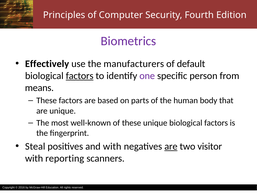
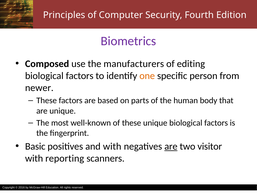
Effectively: Effectively -> Composed
default: default -> editing
factors at (80, 76) underline: present -> none
one colour: purple -> orange
means: means -> newer
Steal: Steal -> Basic
